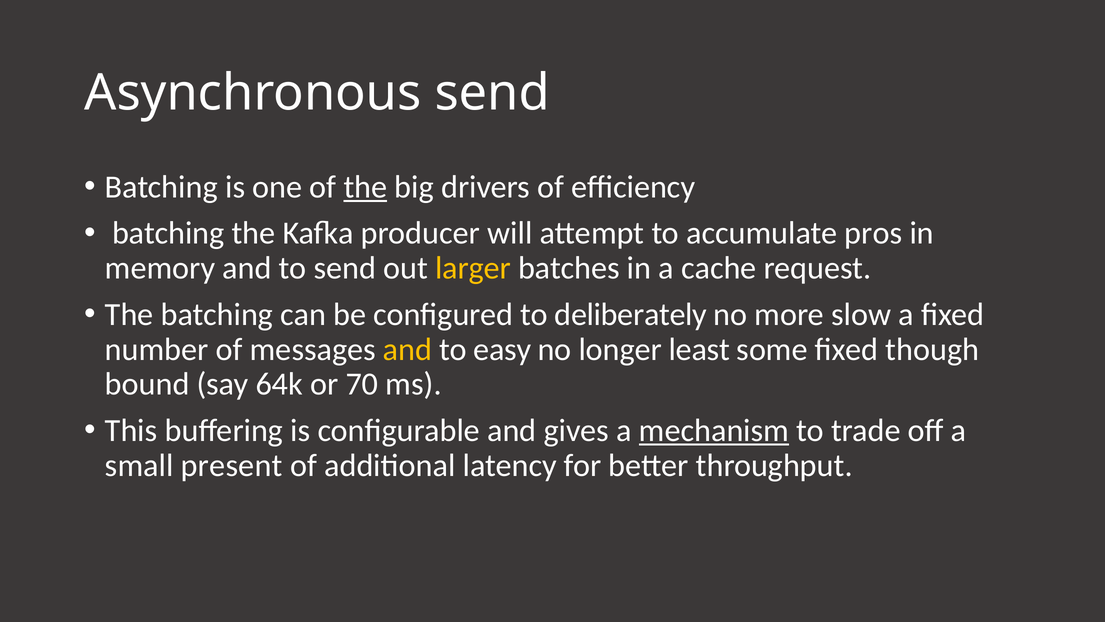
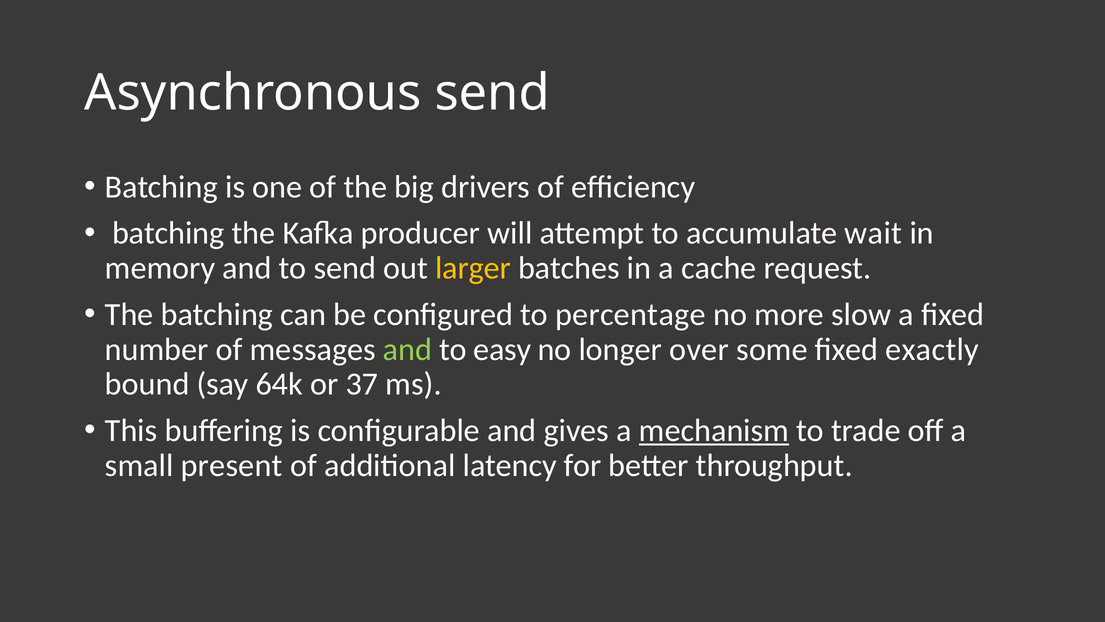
the at (365, 187) underline: present -> none
pros: pros -> wait
deliberately: deliberately -> percentage
and at (408, 349) colour: yellow -> light green
least: least -> over
though: though -> exactly
70: 70 -> 37
